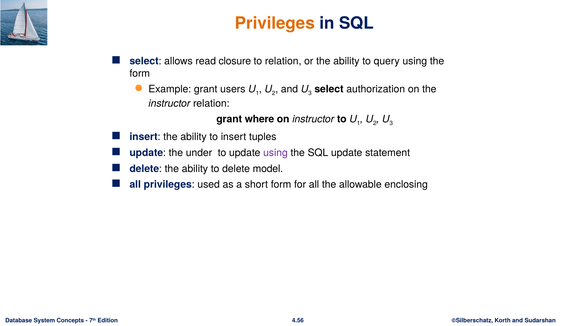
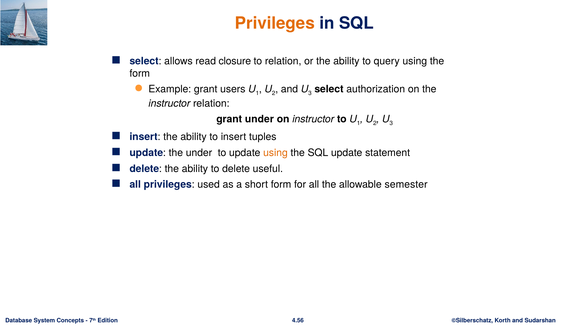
grant where: where -> under
using at (275, 153) colour: purple -> orange
model: model -> useful
enclosing: enclosing -> semester
